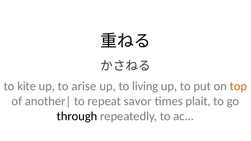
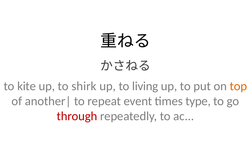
arise: arise -> shirk
savor: savor -> event
plait: plait -> type
through colour: black -> red
